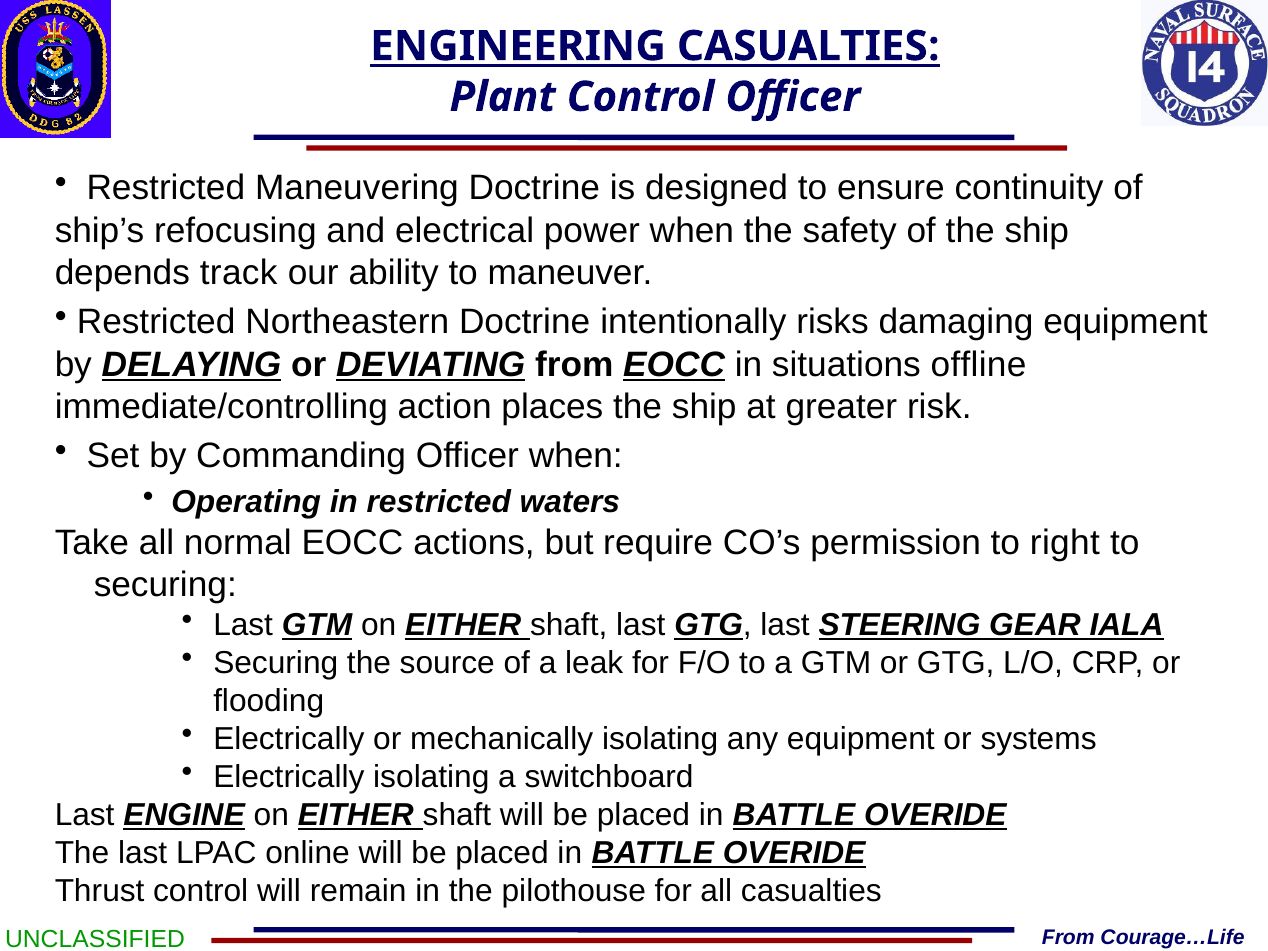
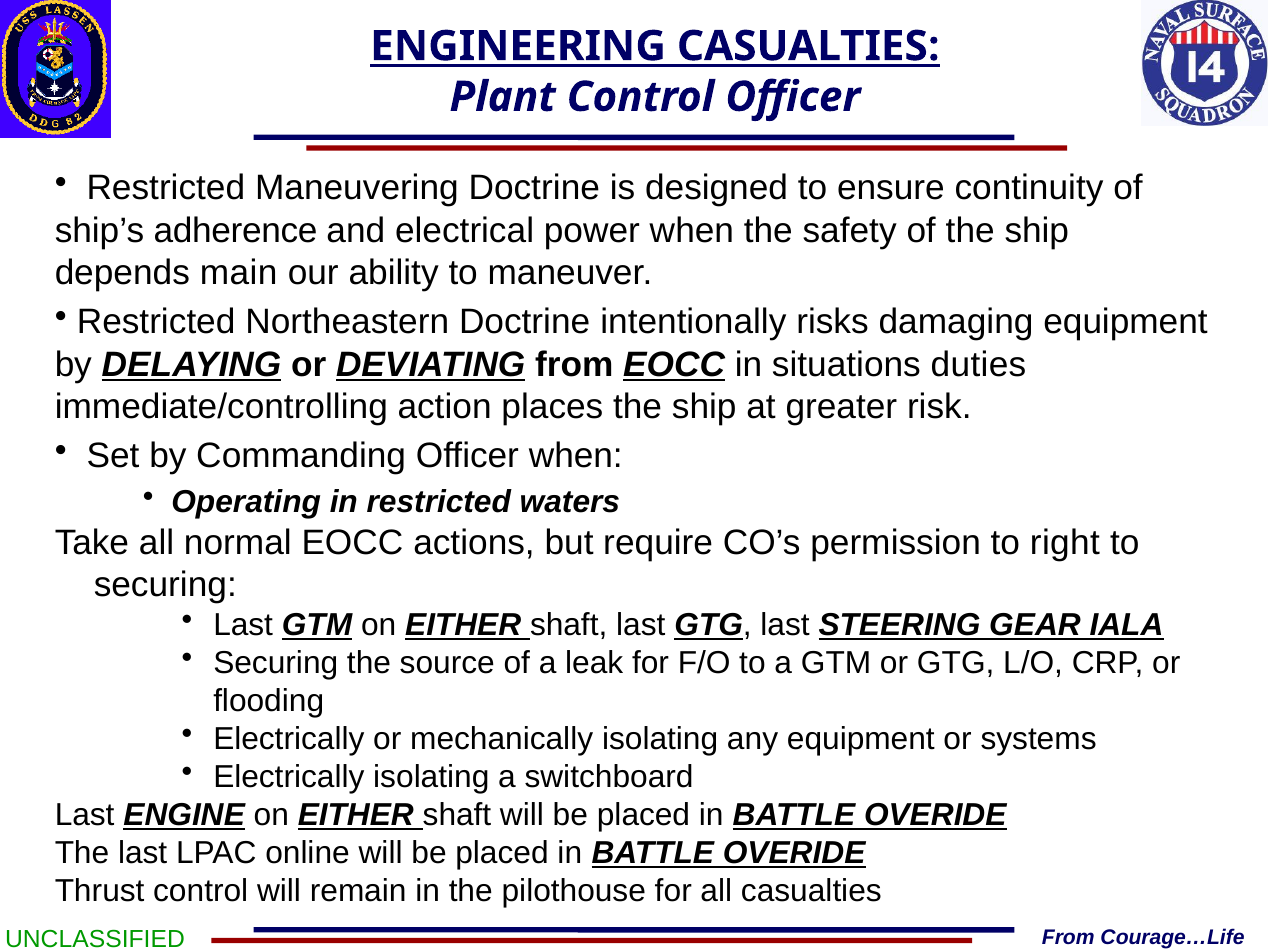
refocusing: refocusing -> adherence
track: track -> main
offline: offline -> duties
